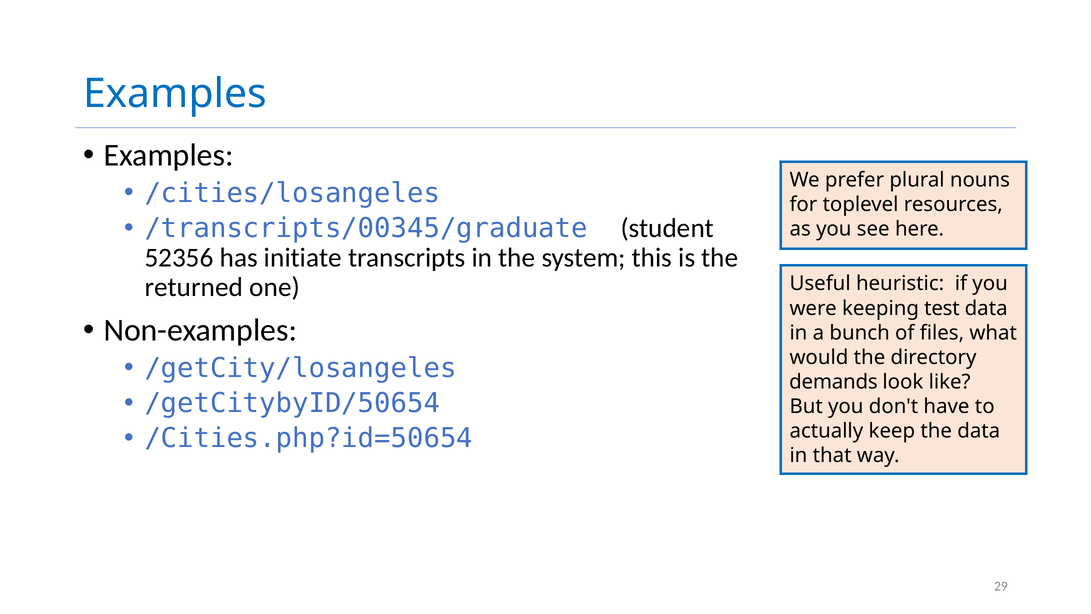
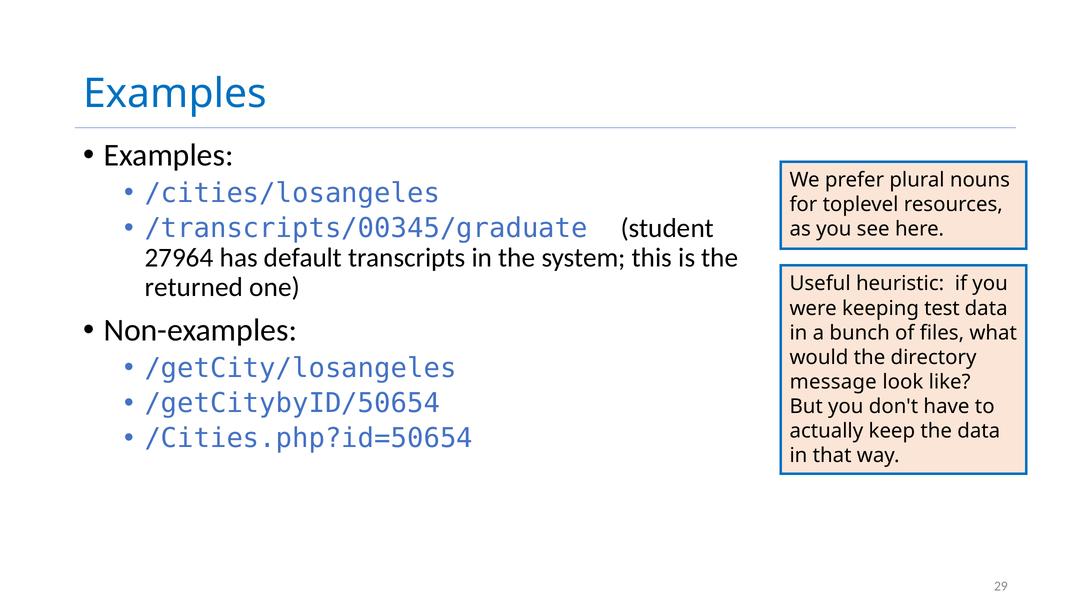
52356: 52356 -> 27964
initiate: initiate -> default
demands: demands -> message
